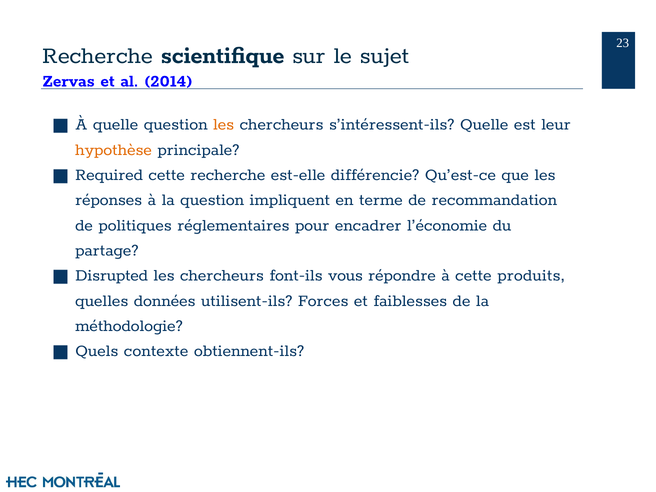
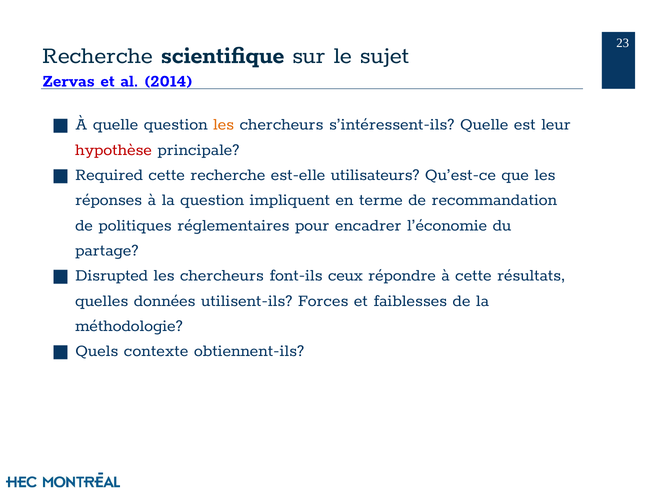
hypothèse colour: orange -> red
différencie: différencie -> utilisateurs
vous: vous -> ceux
produits: produits -> résultats
